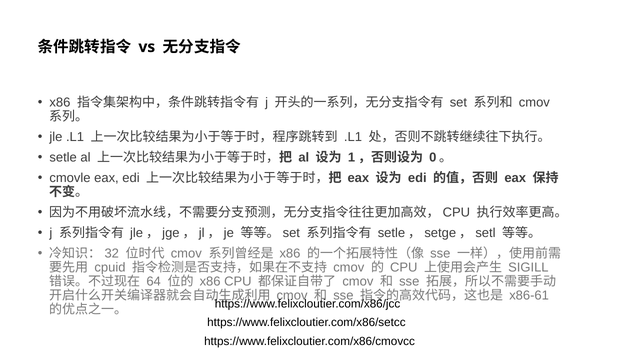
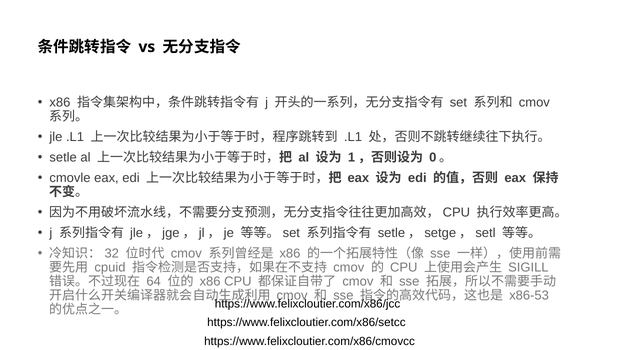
x86-61: x86-61 -> x86-53
